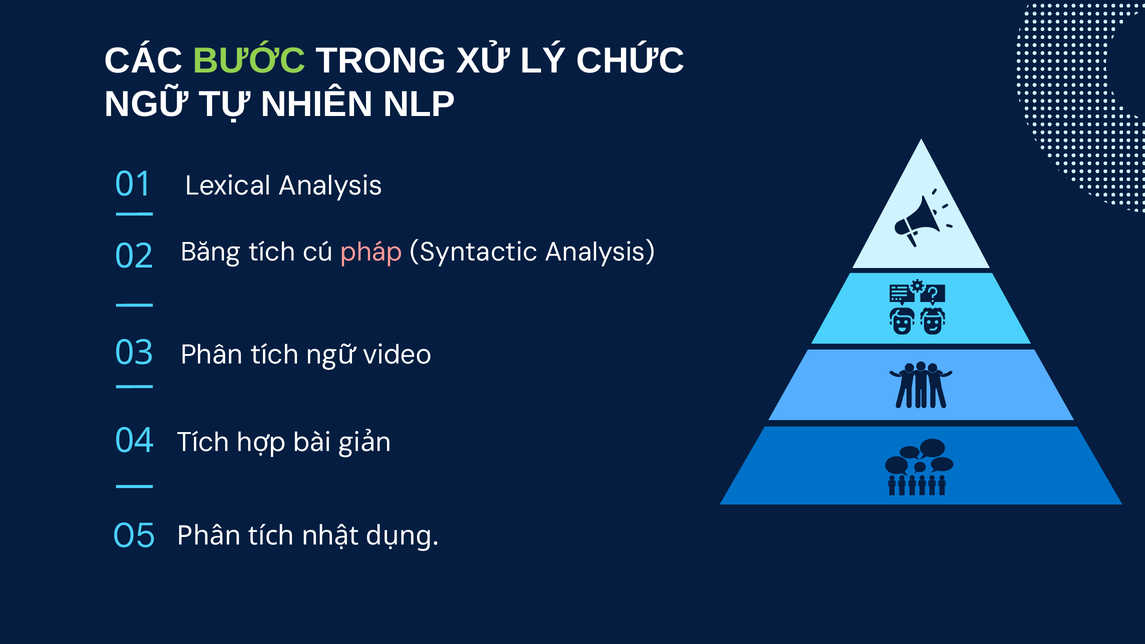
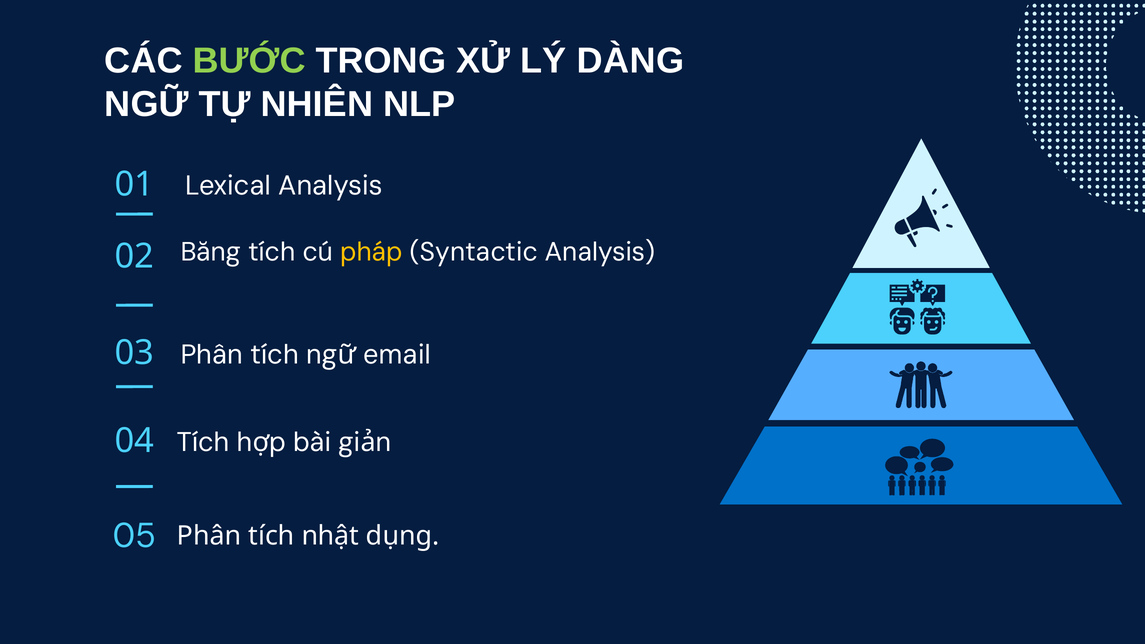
CHỨC: CHỨC -> DÀNG
pháp colour: pink -> yellow
video: video -> email
